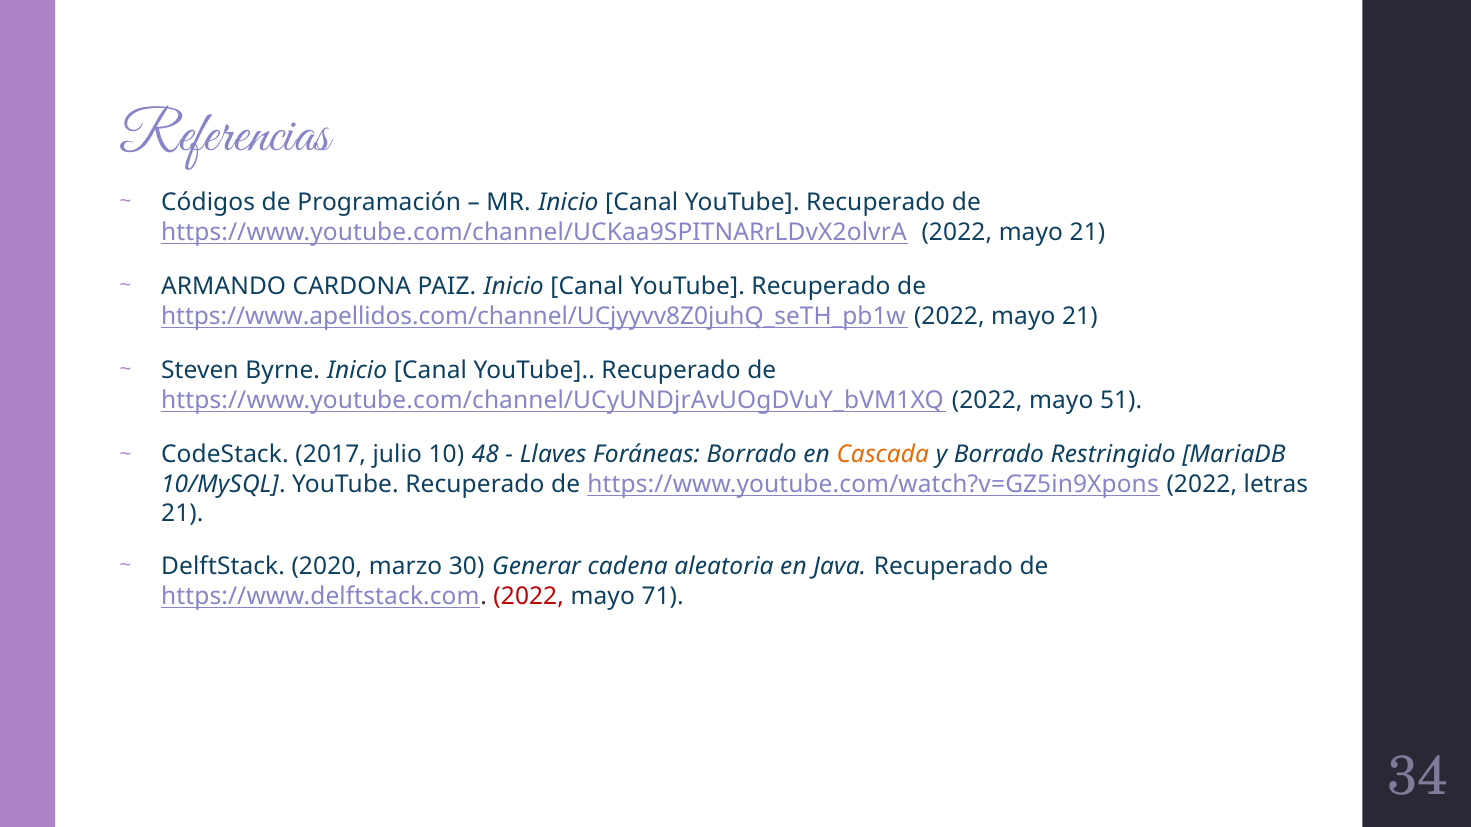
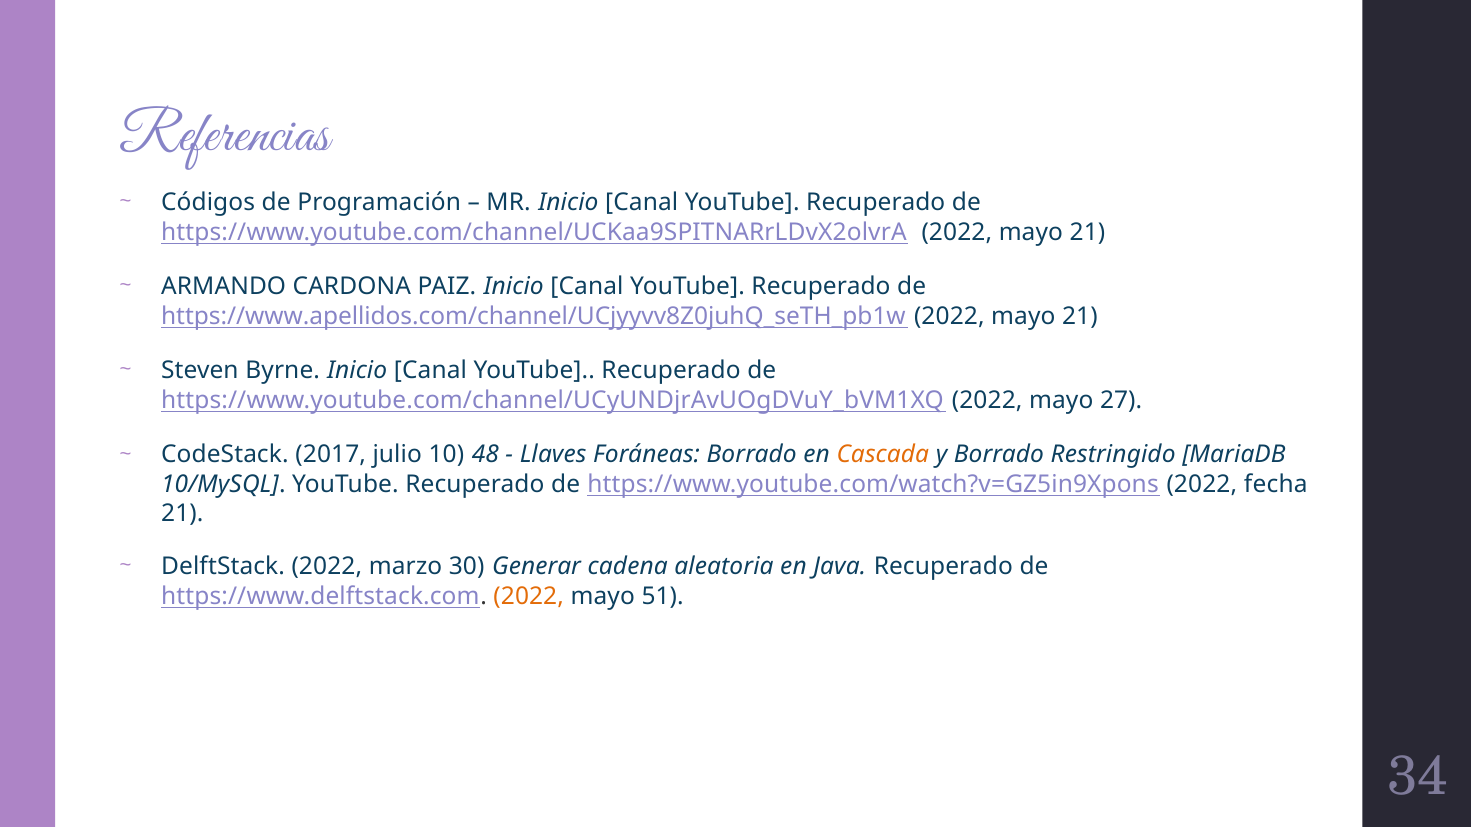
51: 51 -> 27
letras: letras -> fecha
DelftStack 2020: 2020 -> 2022
2022 at (529, 596) colour: red -> orange
71: 71 -> 51
